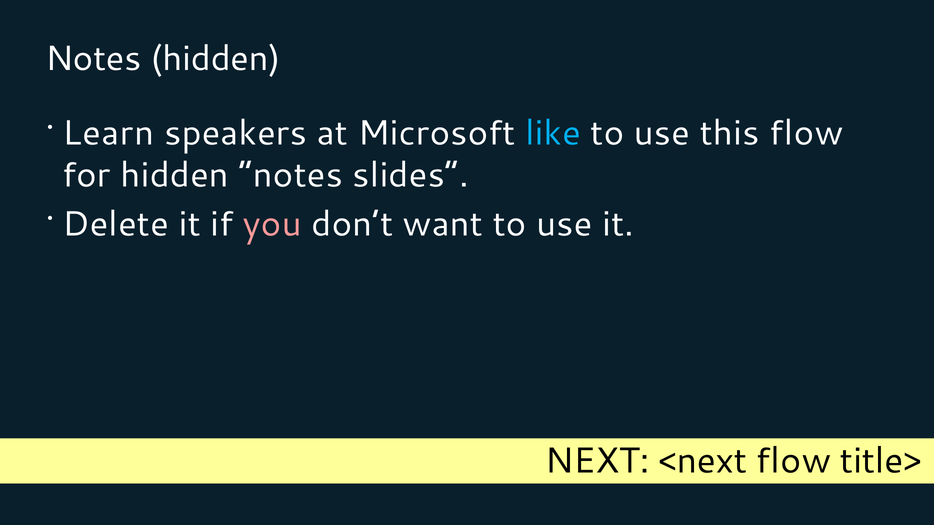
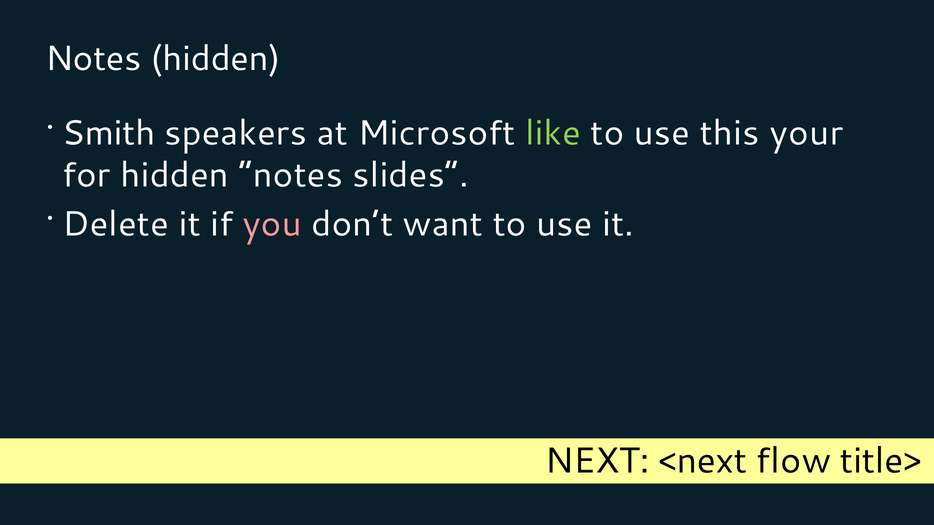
Learn: Learn -> Smith
like colour: light blue -> light green
this flow: flow -> your
